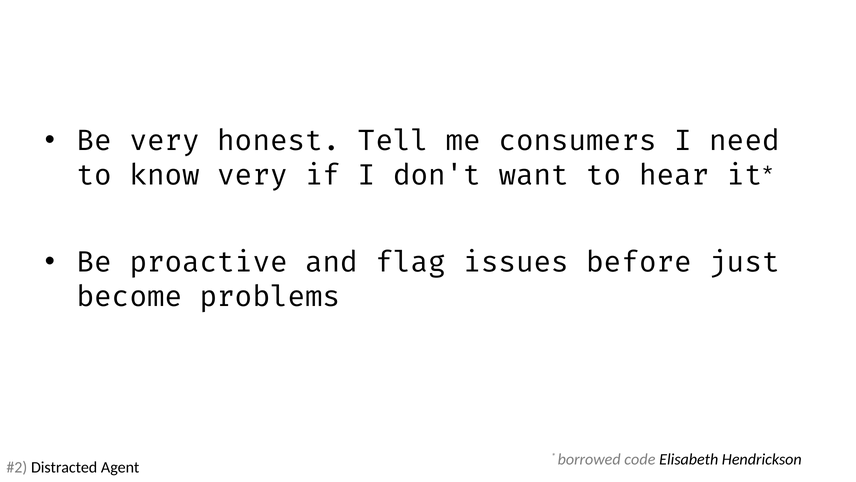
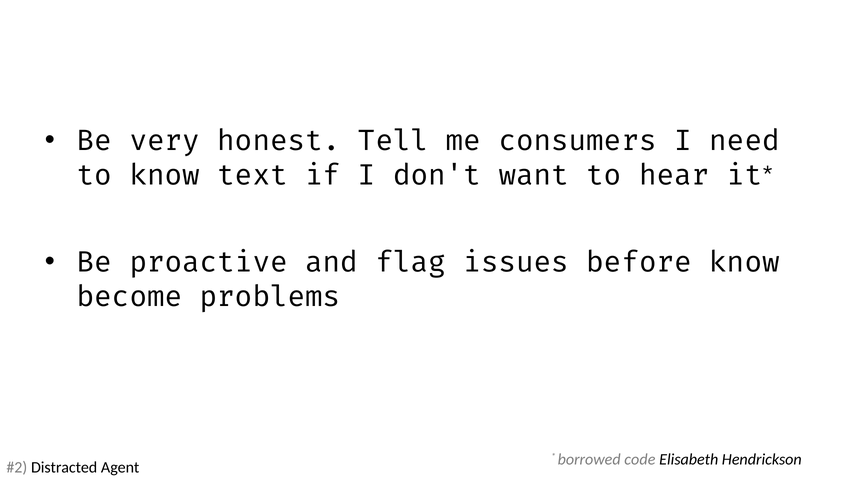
know very: very -> text
before just: just -> know
